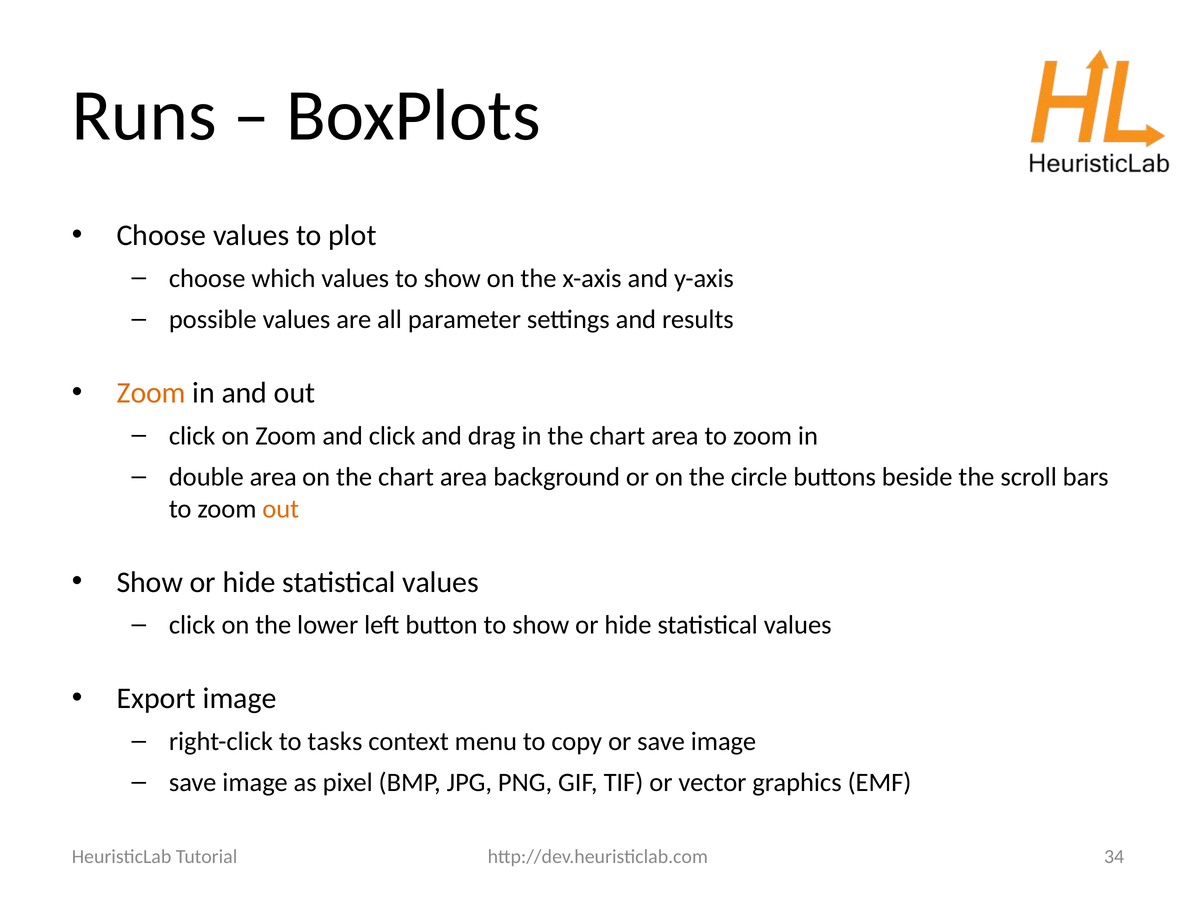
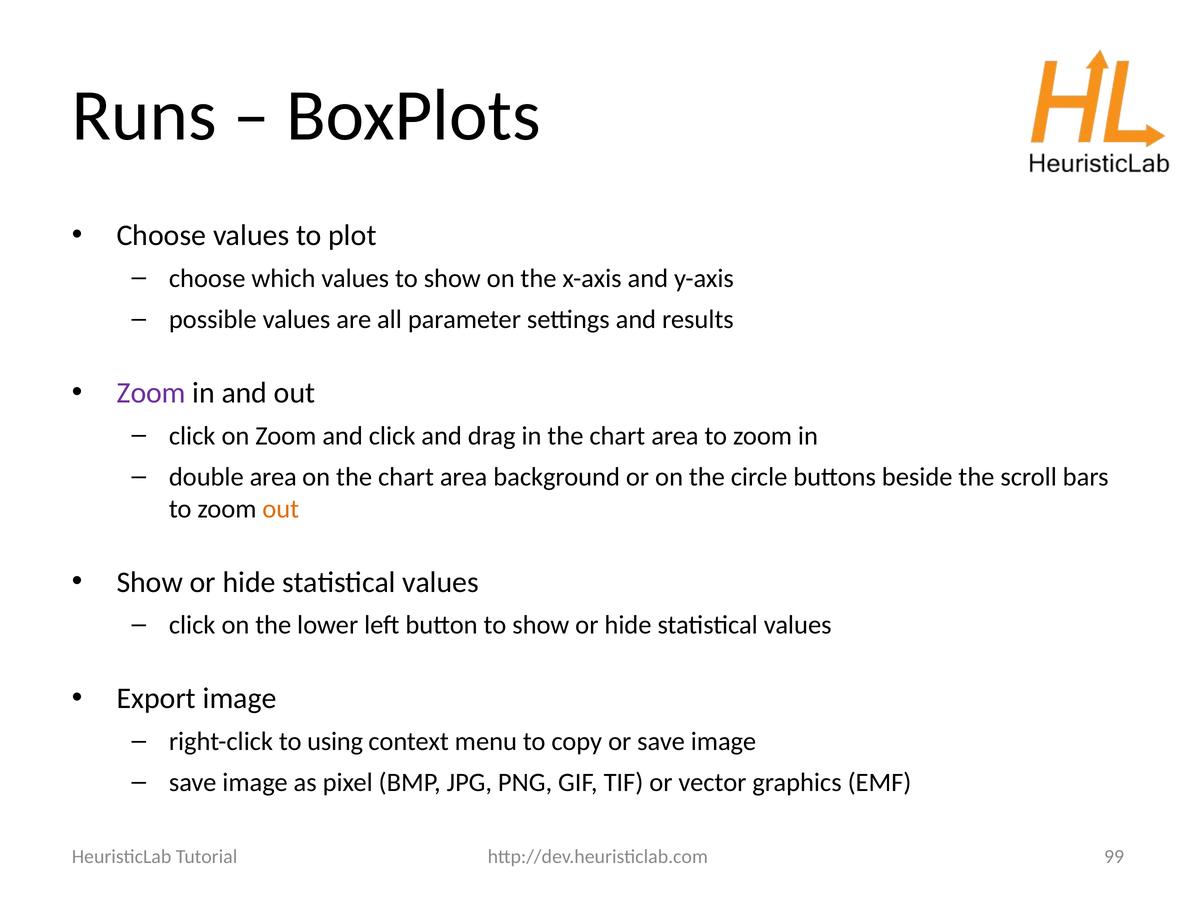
Zoom at (151, 393) colour: orange -> purple
tasks: tasks -> using
34: 34 -> 99
